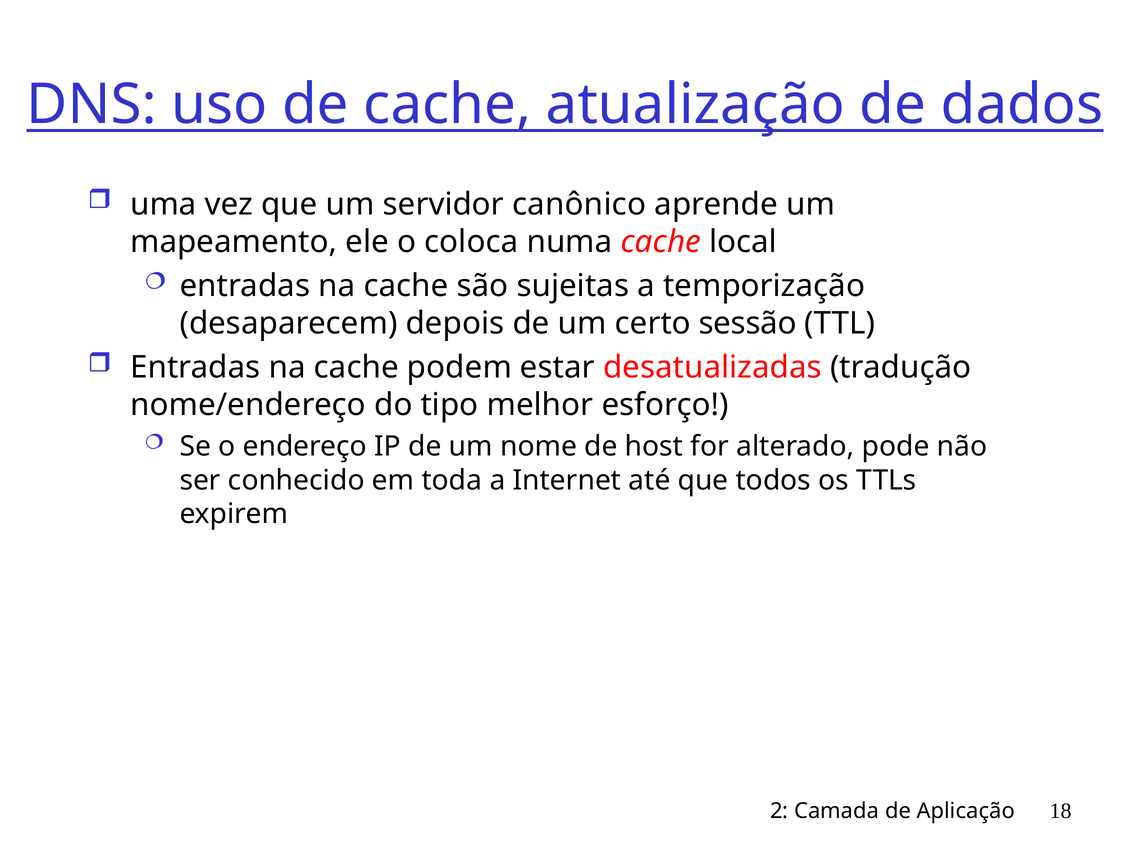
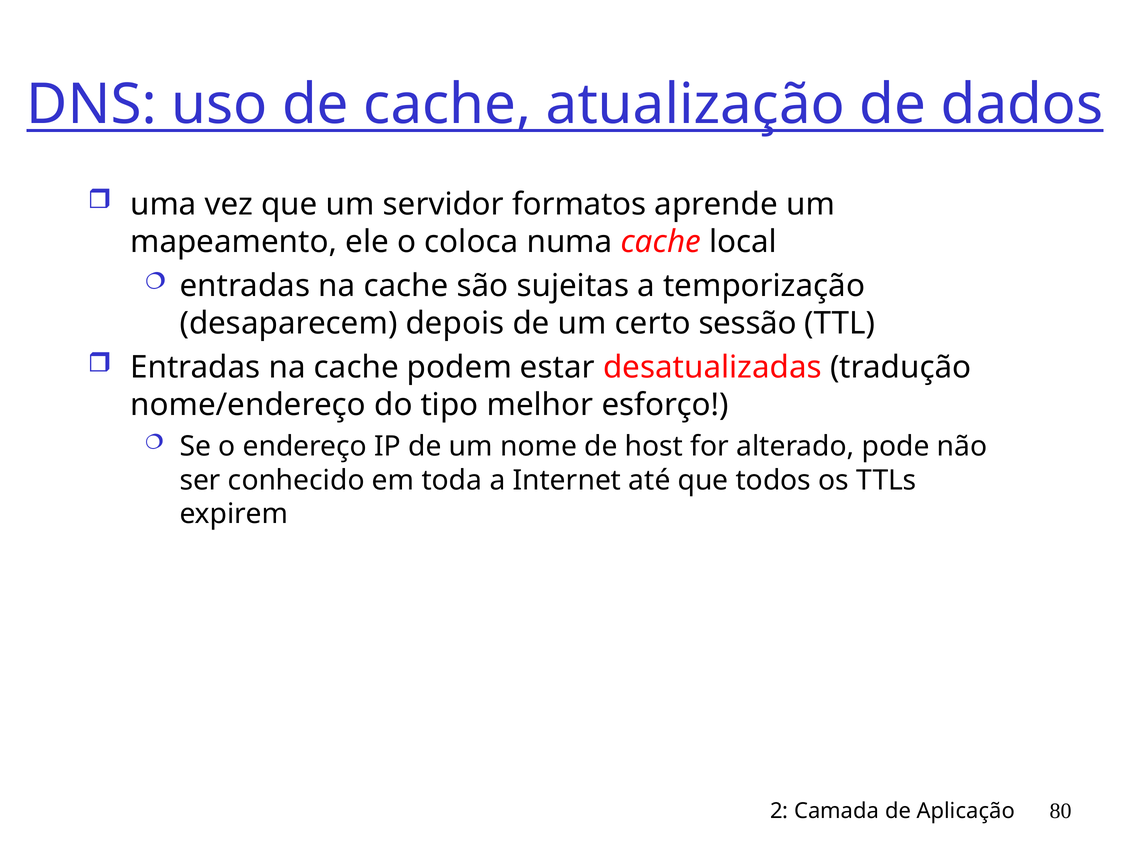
canônico: canônico -> formatos
18: 18 -> 80
